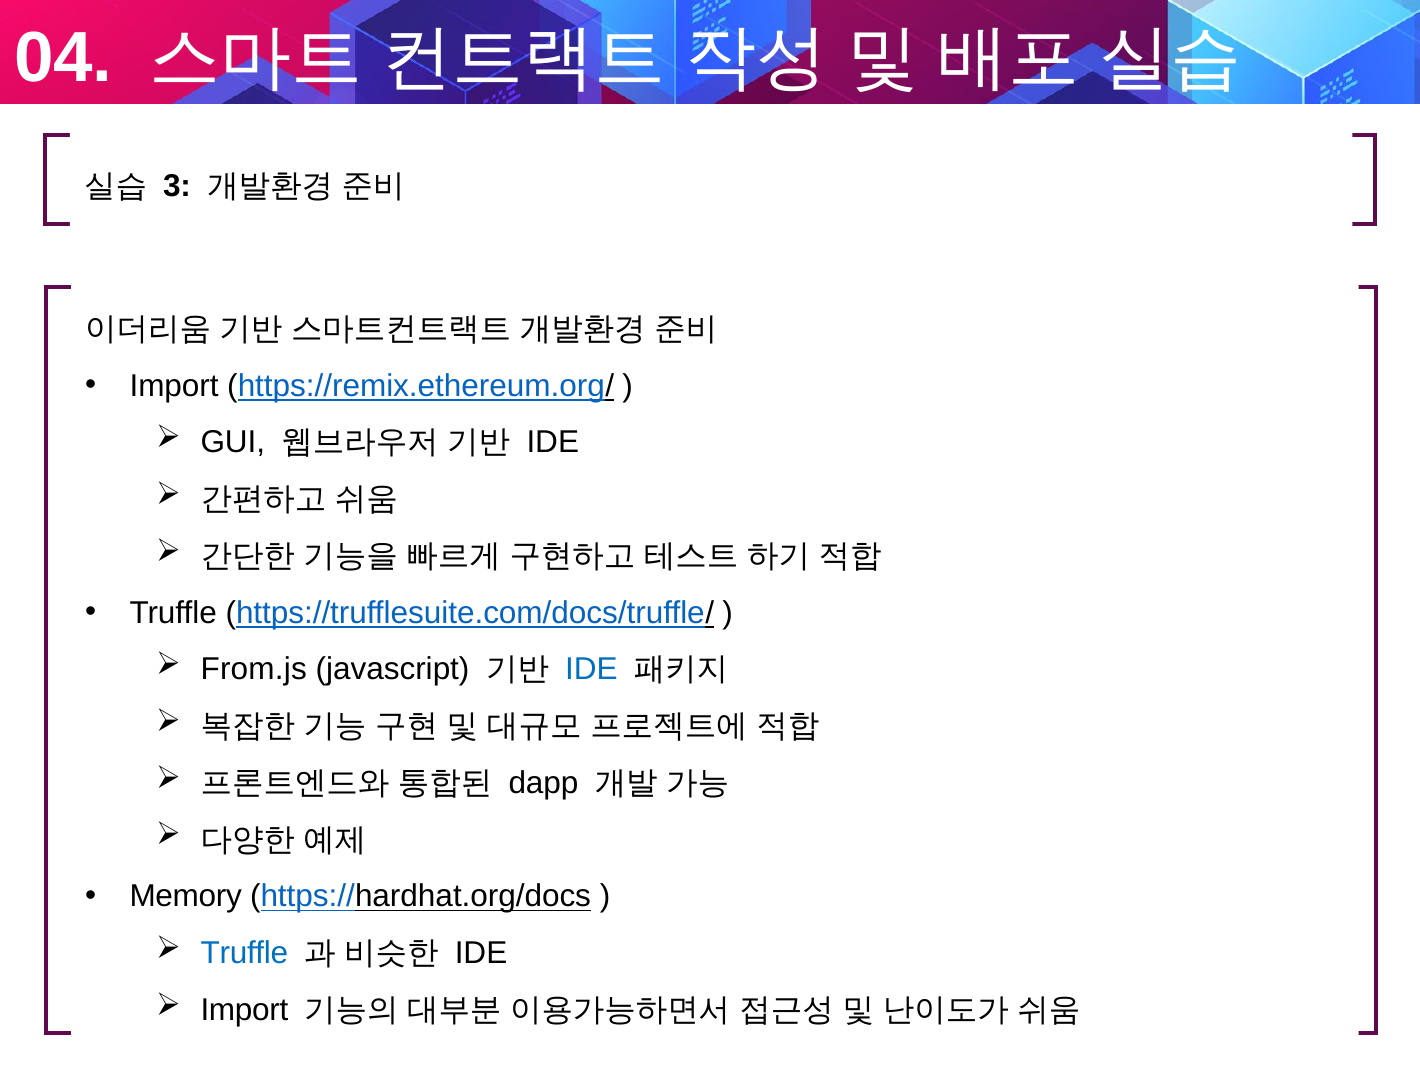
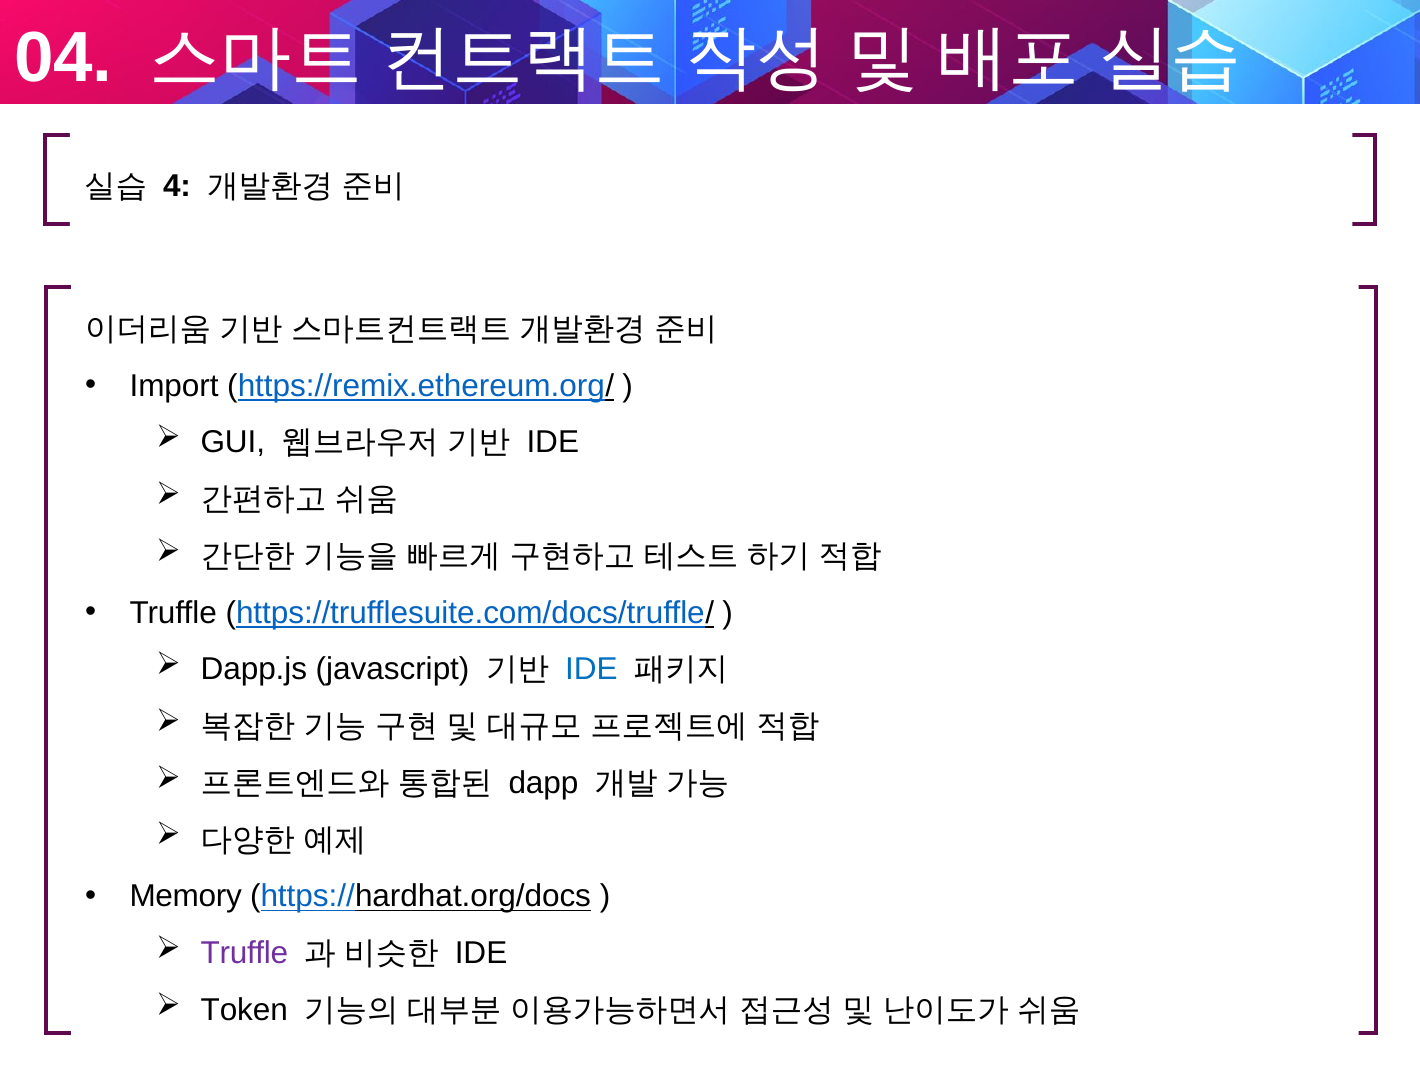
3: 3 -> 4
From.js: From.js -> Dapp.js
Truffle at (244, 953) colour: blue -> purple
Import at (244, 1010): Import -> Token
